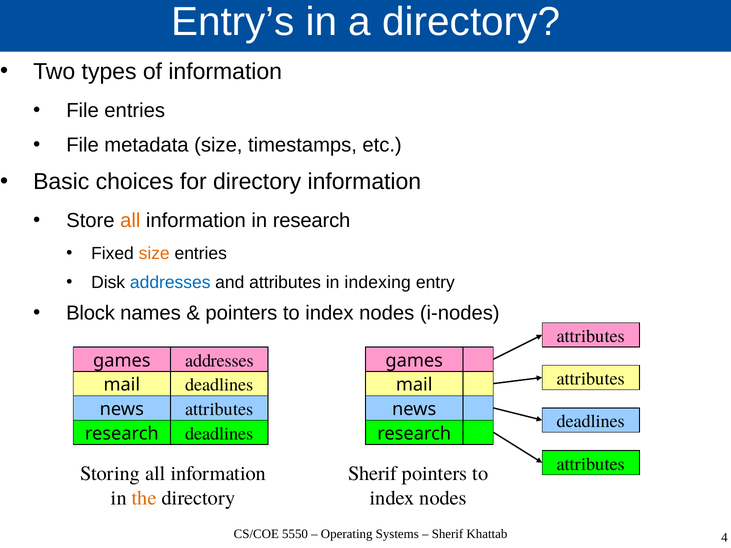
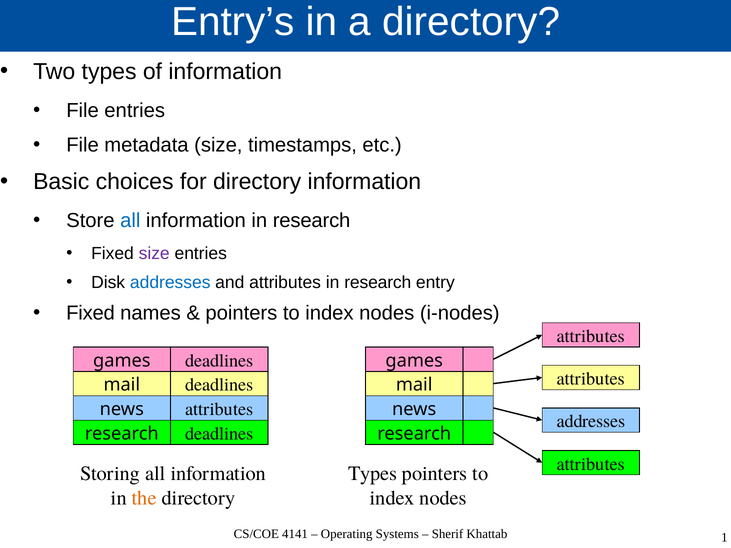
all at (130, 221) colour: orange -> blue
size at (154, 254) colour: orange -> purple
attributes in indexing: indexing -> research
Block at (91, 313): Block -> Fixed
addresses at (219, 361): addresses -> deadlines
deadlines at (591, 422): deadlines -> addresses
Sherif at (373, 474): Sherif -> Types
5550: 5550 -> 4141
4: 4 -> 1
